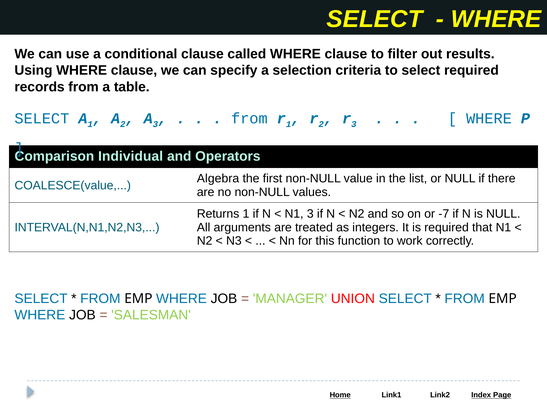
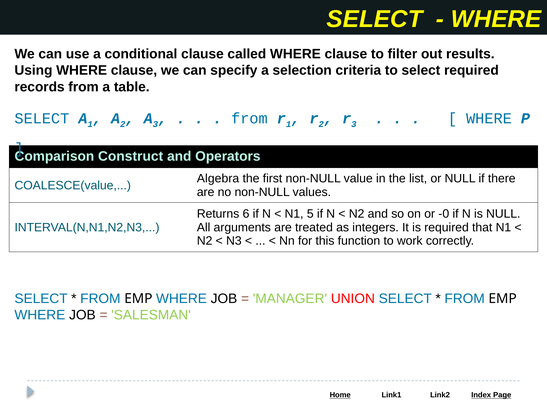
Individual: Individual -> Construct
Returns 1: 1 -> 6
N1 3: 3 -> 5
-7: -7 -> -0
